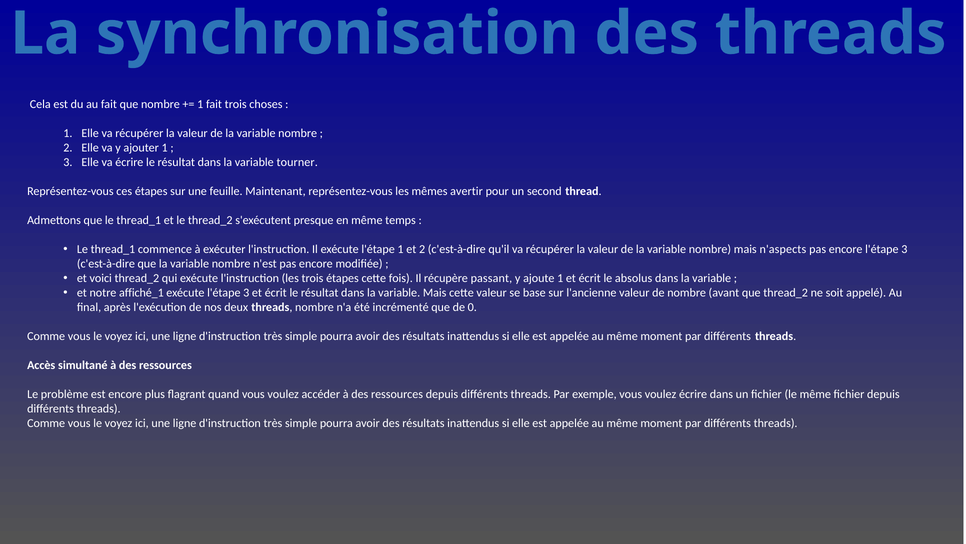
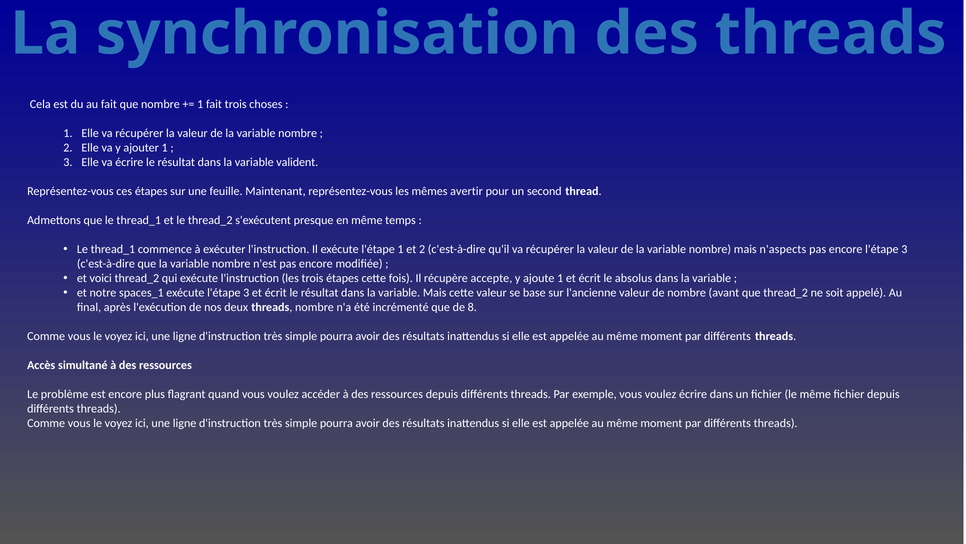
tourner: tourner -> valident
passant: passant -> accepte
affiché_1: affiché_1 -> spaces_1
0: 0 -> 8
